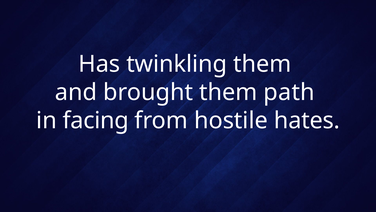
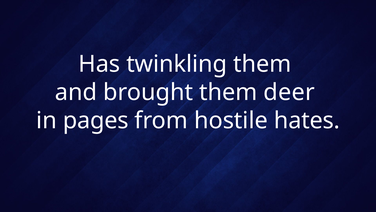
path: path -> deer
facing: facing -> pages
